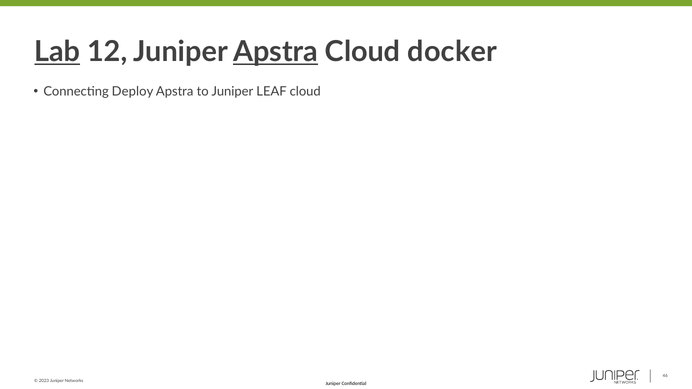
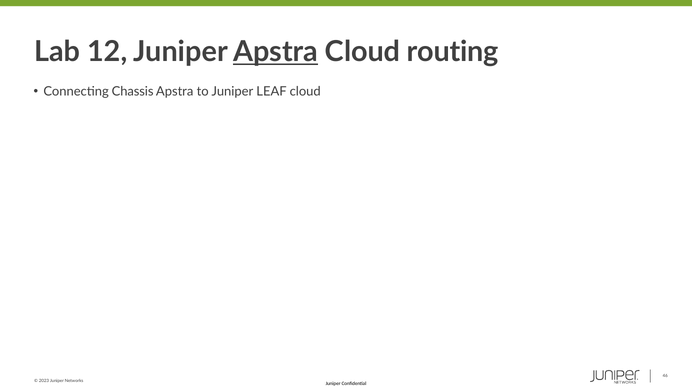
Lab underline: present -> none
docker: docker -> routing
Deploy: Deploy -> Chassis
